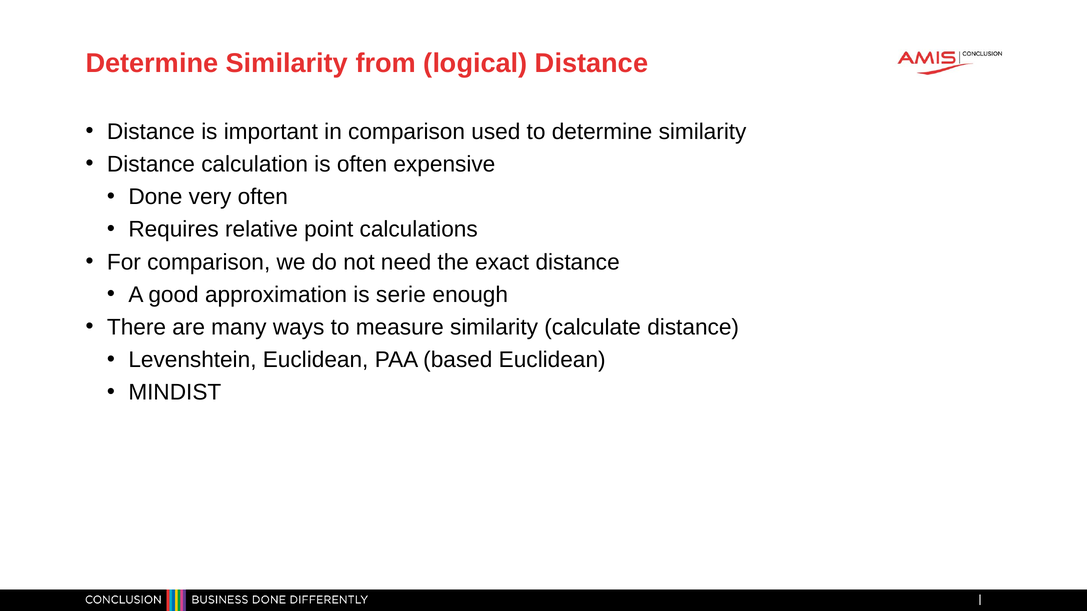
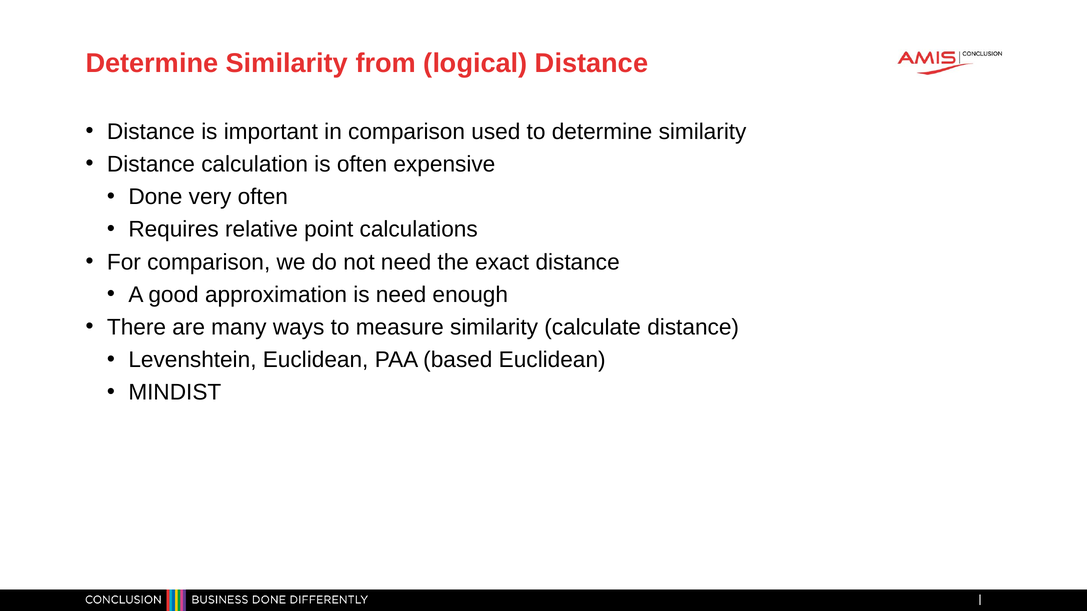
is serie: serie -> need
